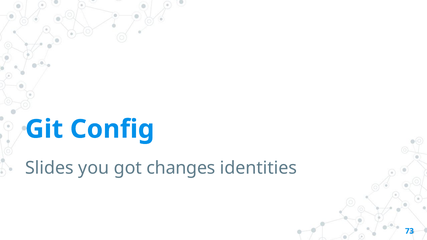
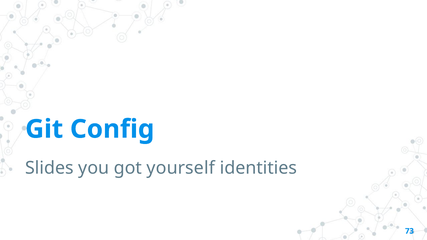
changes: changes -> yourself
